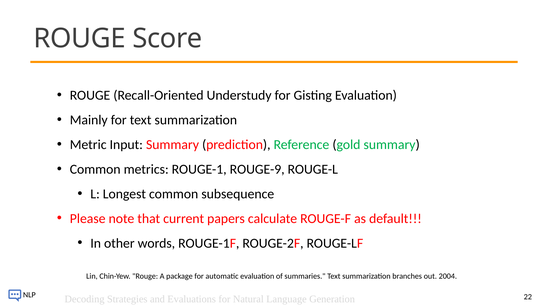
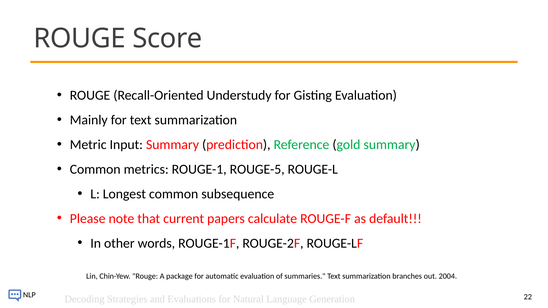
ROUGE-9: ROUGE-9 -> ROUGE-5
